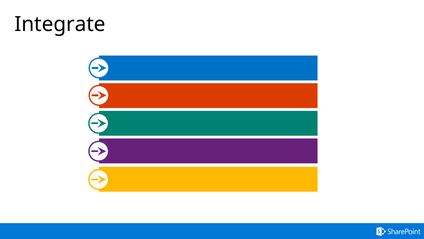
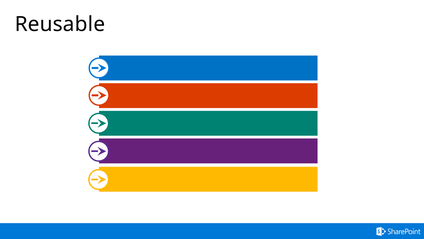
Integrate: Integrate -> Reusable
